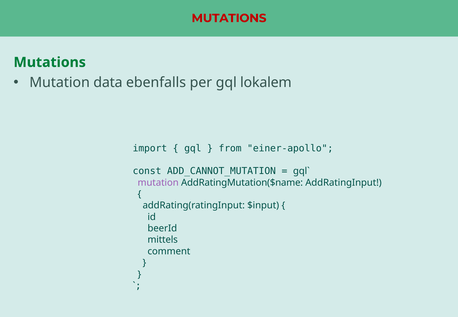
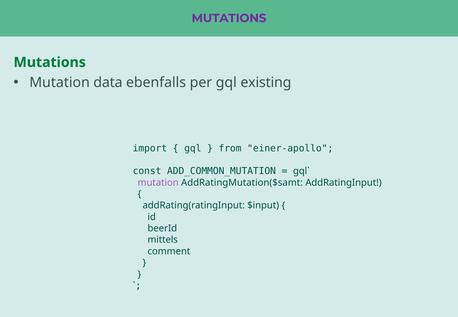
MUTATIONS at (229, 18) colour: red -> purple
lokalem: lokalem -> existing
ADD_CANNOT_MUTATION: ADD_CANNOT_MUTATION -> ADD_COMMON_MUTATION
AddRatingMutation($name: AddRatingMutation($name -> AddRatingMutation($samt
